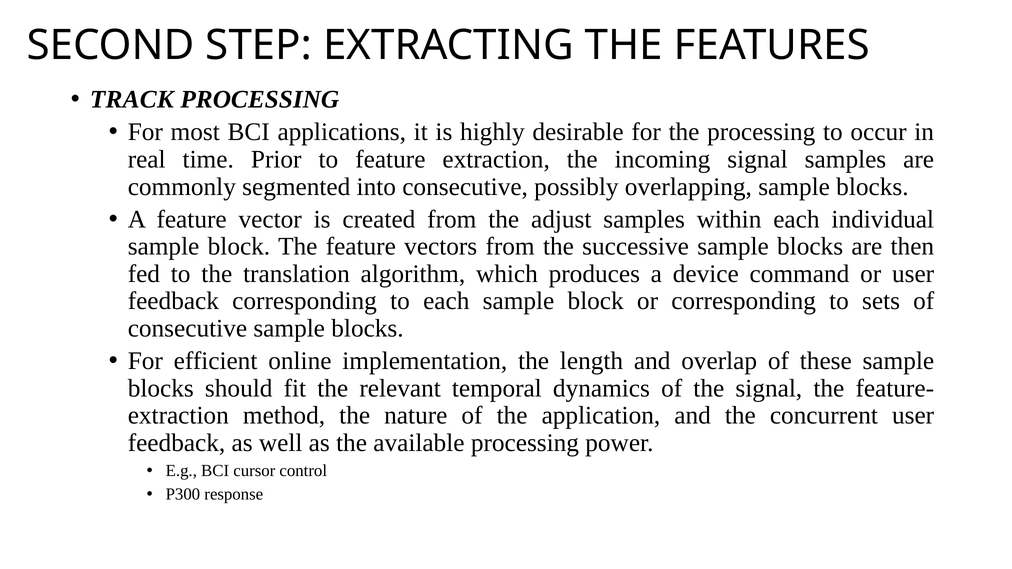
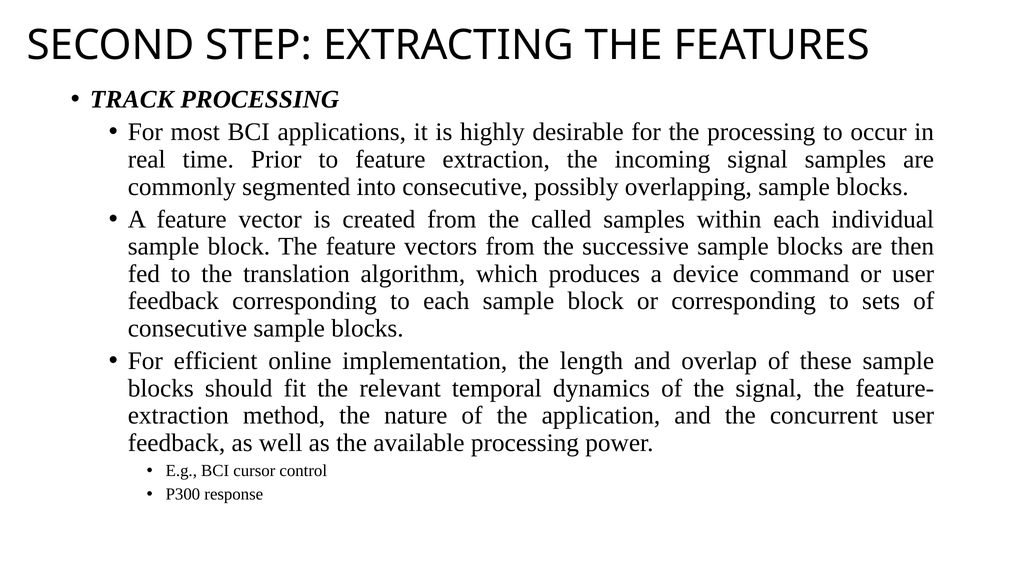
adjust: adjust -> called
